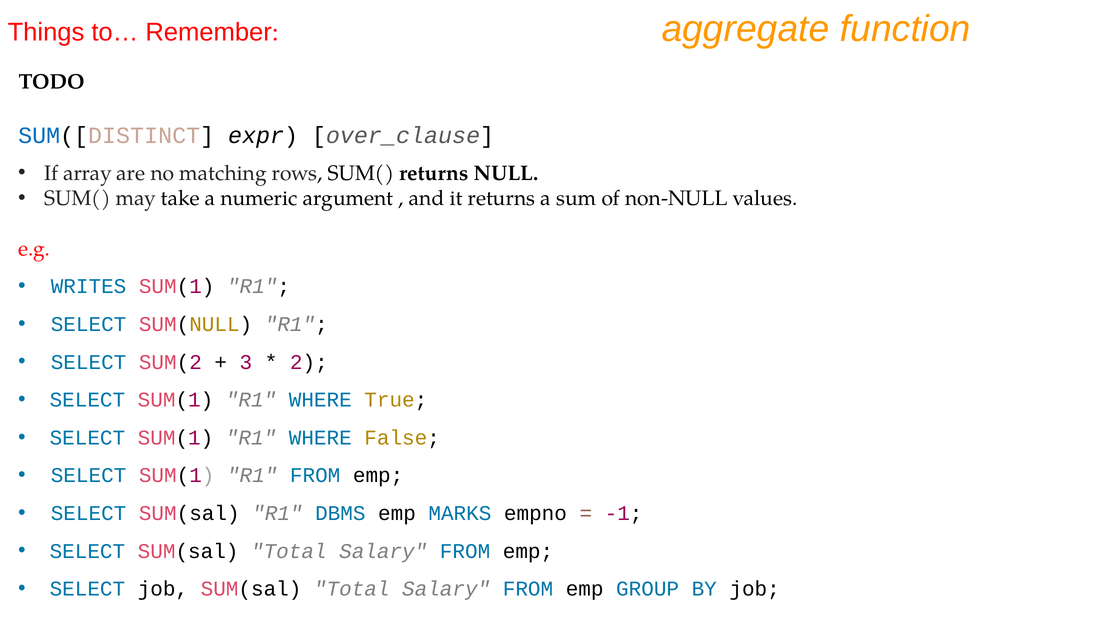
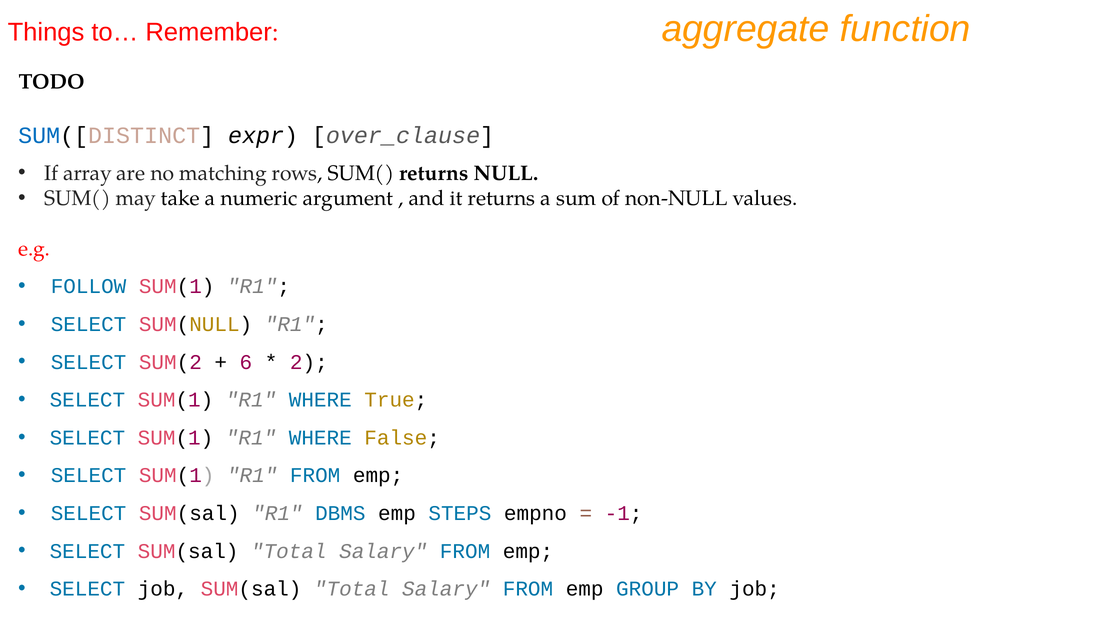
WRITES: WRITES -> FOLLOW
3: 3 -> 6
MARKS: MARKS -> STEPS
